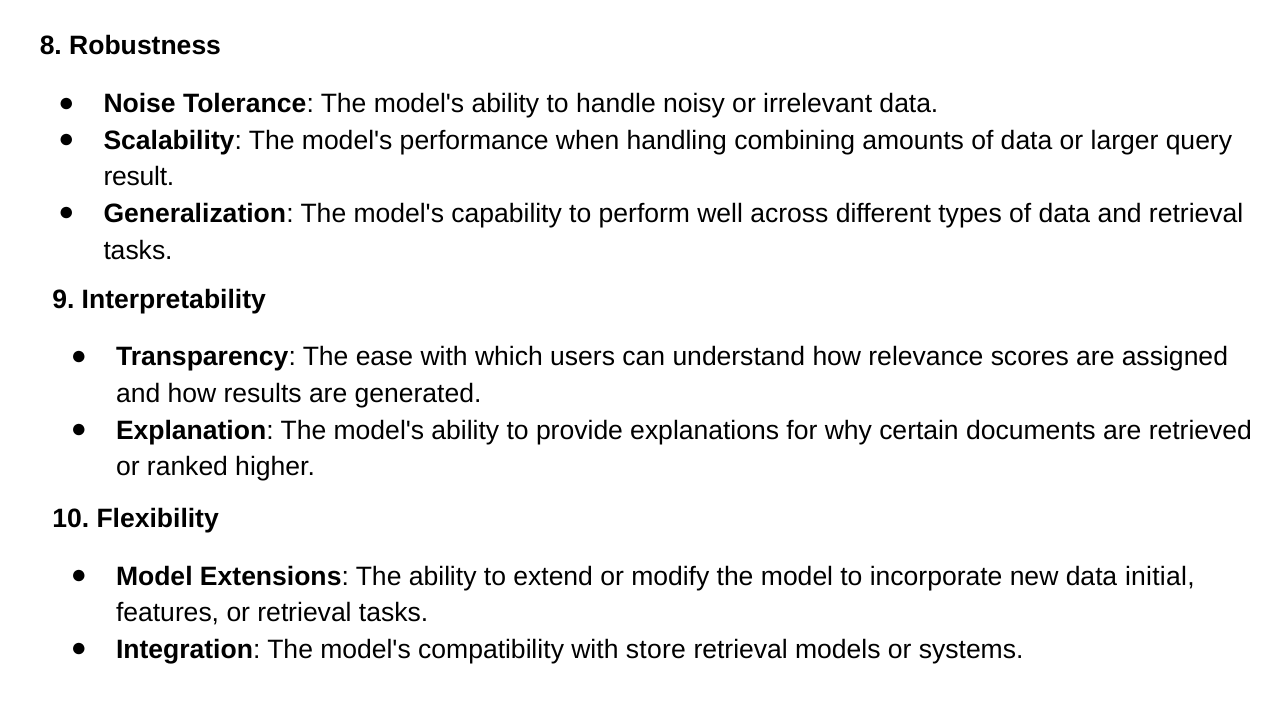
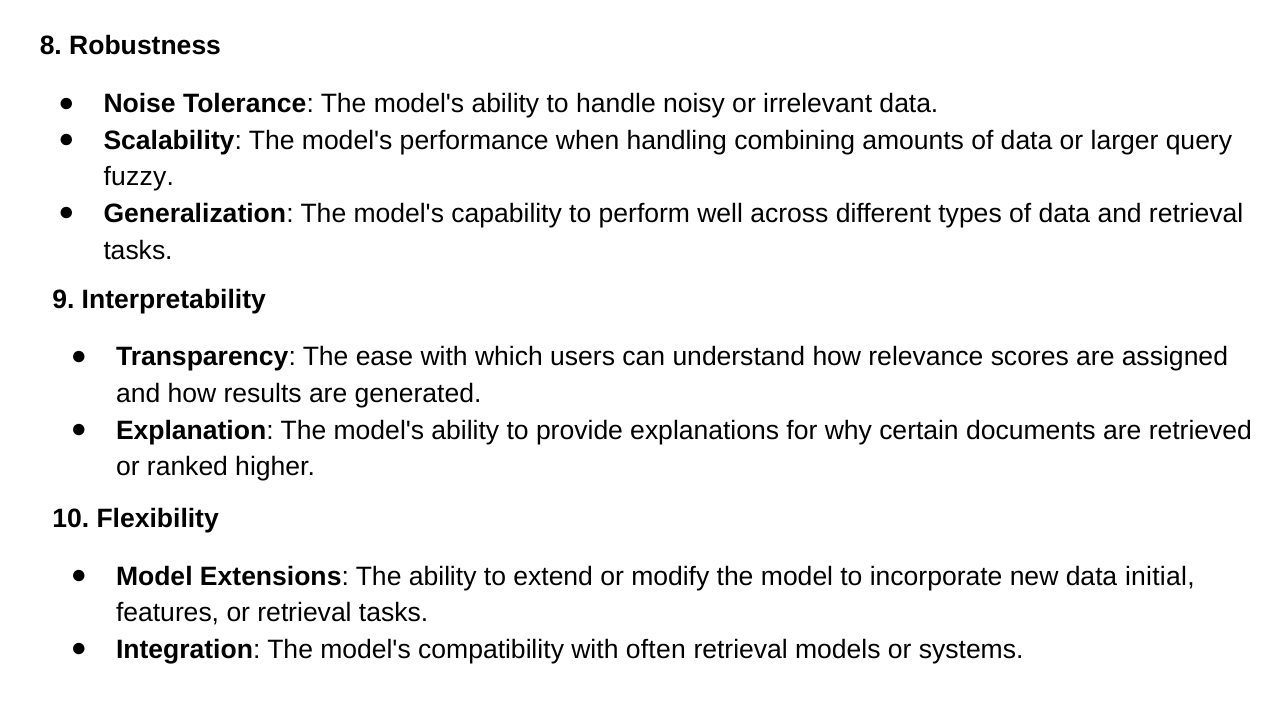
result: result -> fuzzy
store: store -> often
